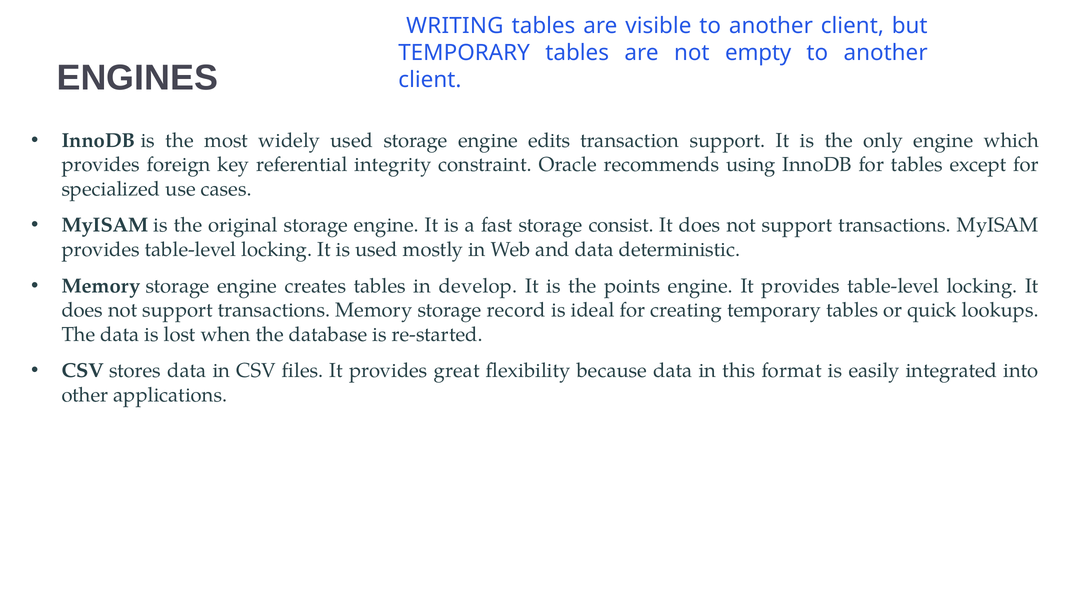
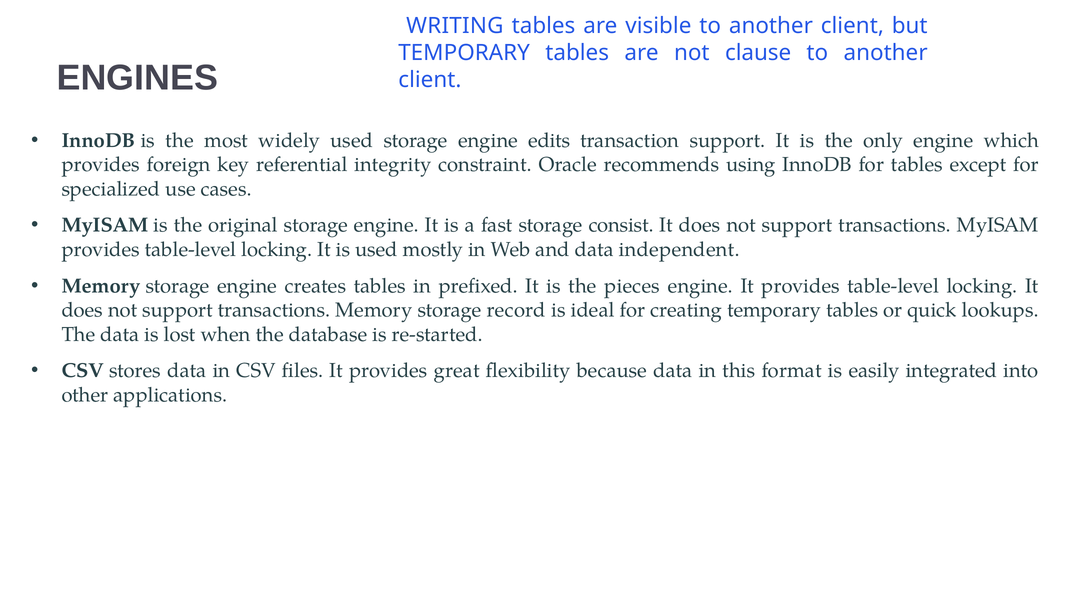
empty: empty -> clause
deterministic: deterministic -> independent
develop: develop -> prefixed
points: points -> pieces
